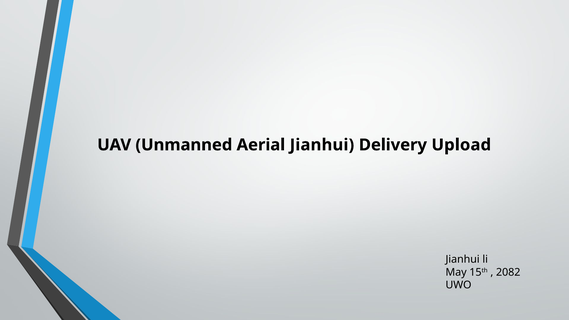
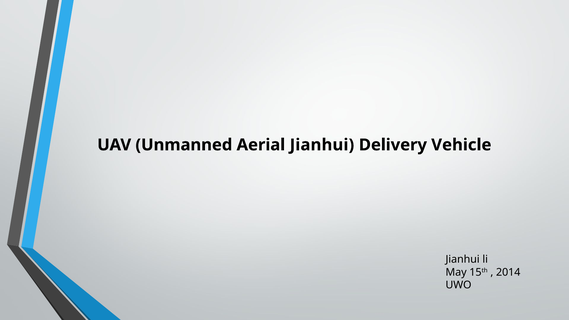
Upload: Upload -> Vehicle
2082: 2082 -> 2014
